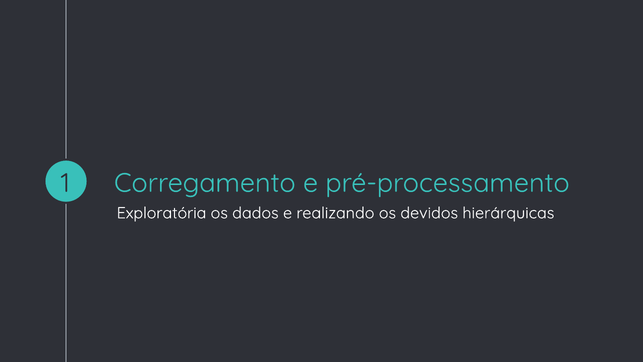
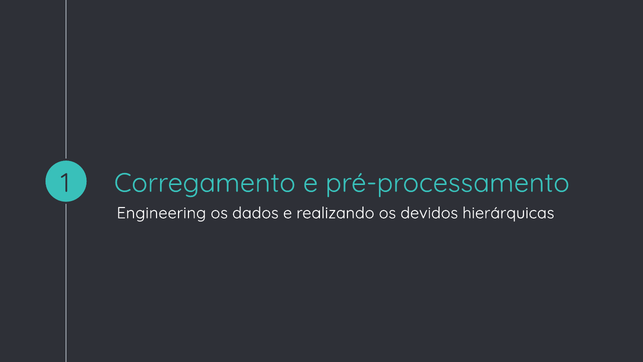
Exploratória: Exploratória -> Engineering
